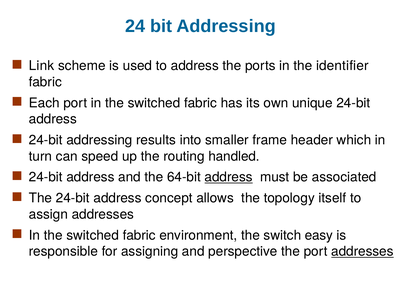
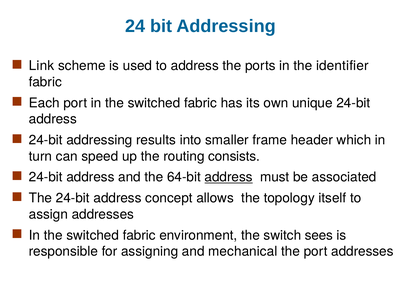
handled: handled -> consists
easy: easy -> sees
perspective: perspective -> mechanical
addresses at (362, 252) underline: present -> none
